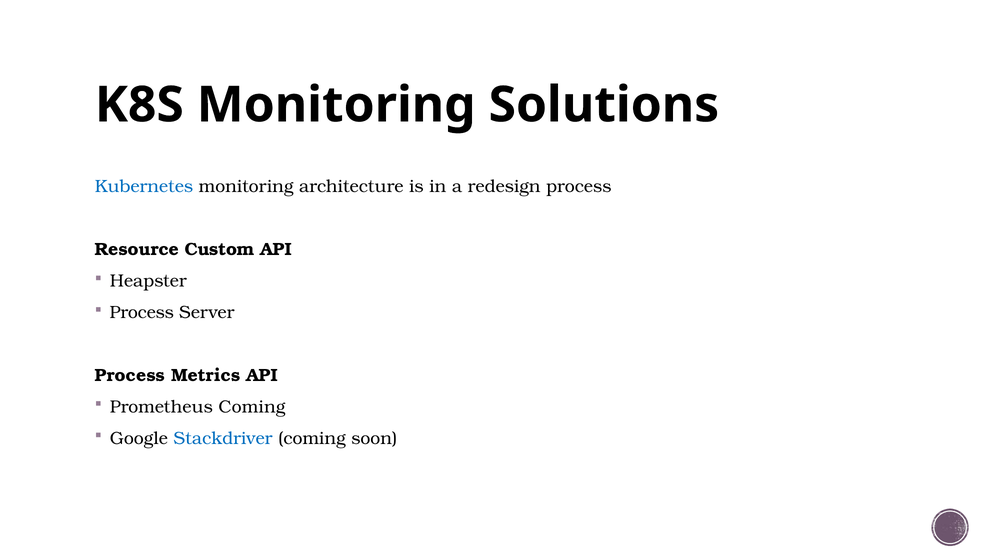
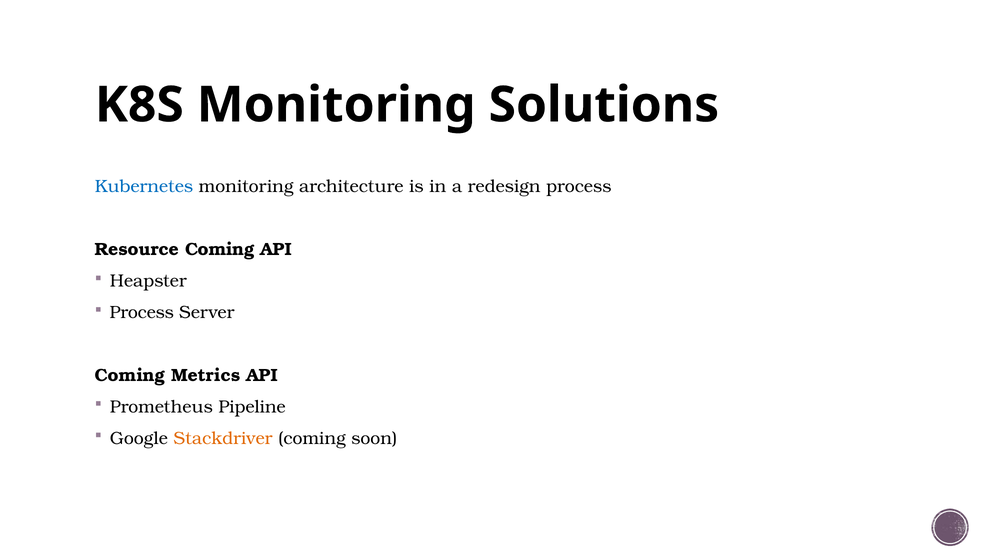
Resource Custom: Custom -> Coming
Process at (130, 375): Process -> Coming
Prometheus Coming: Coming -> Pipeline
Stackdriver colour: blue -> orange
